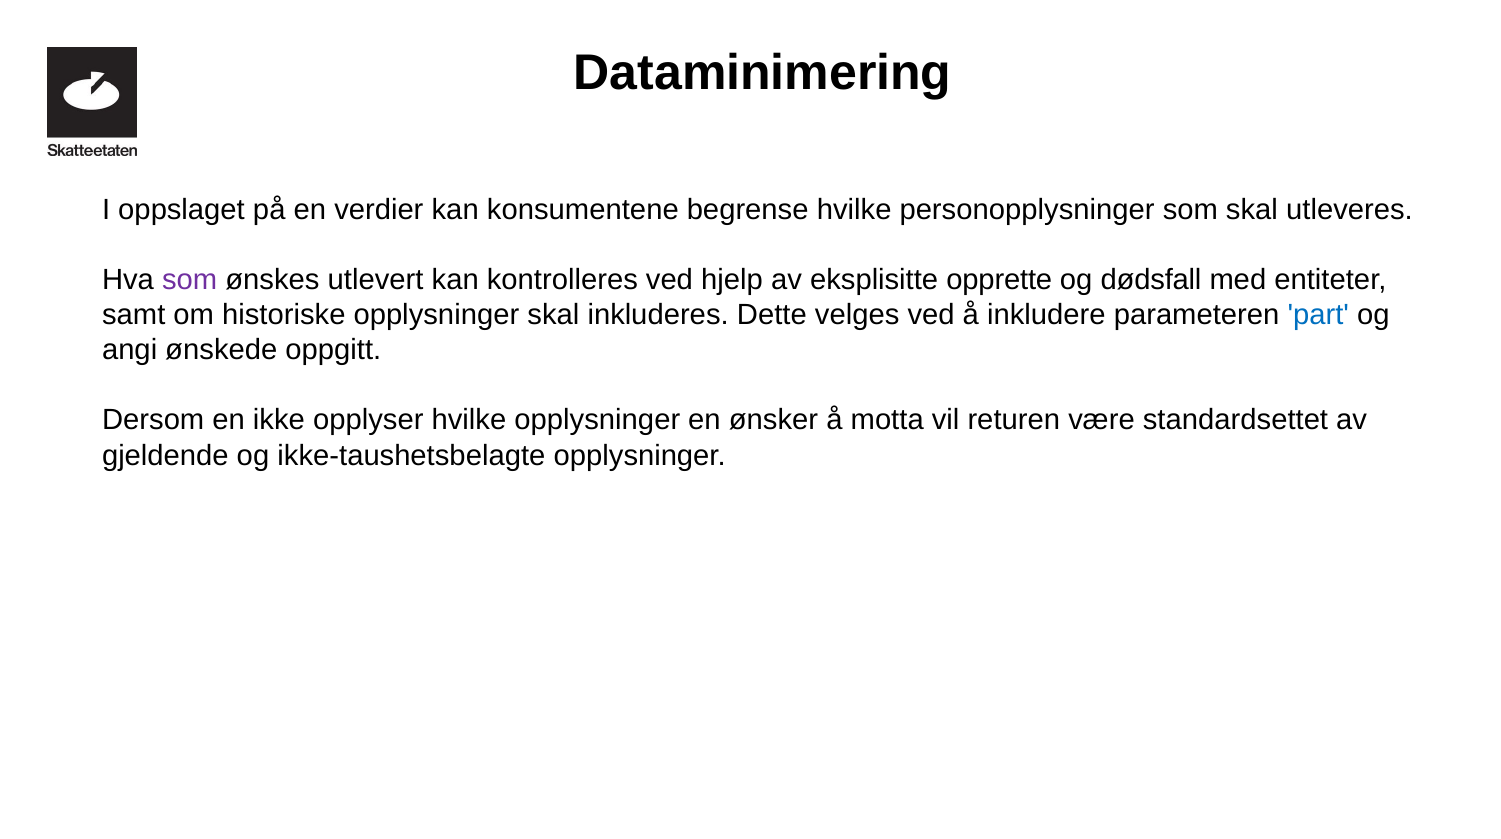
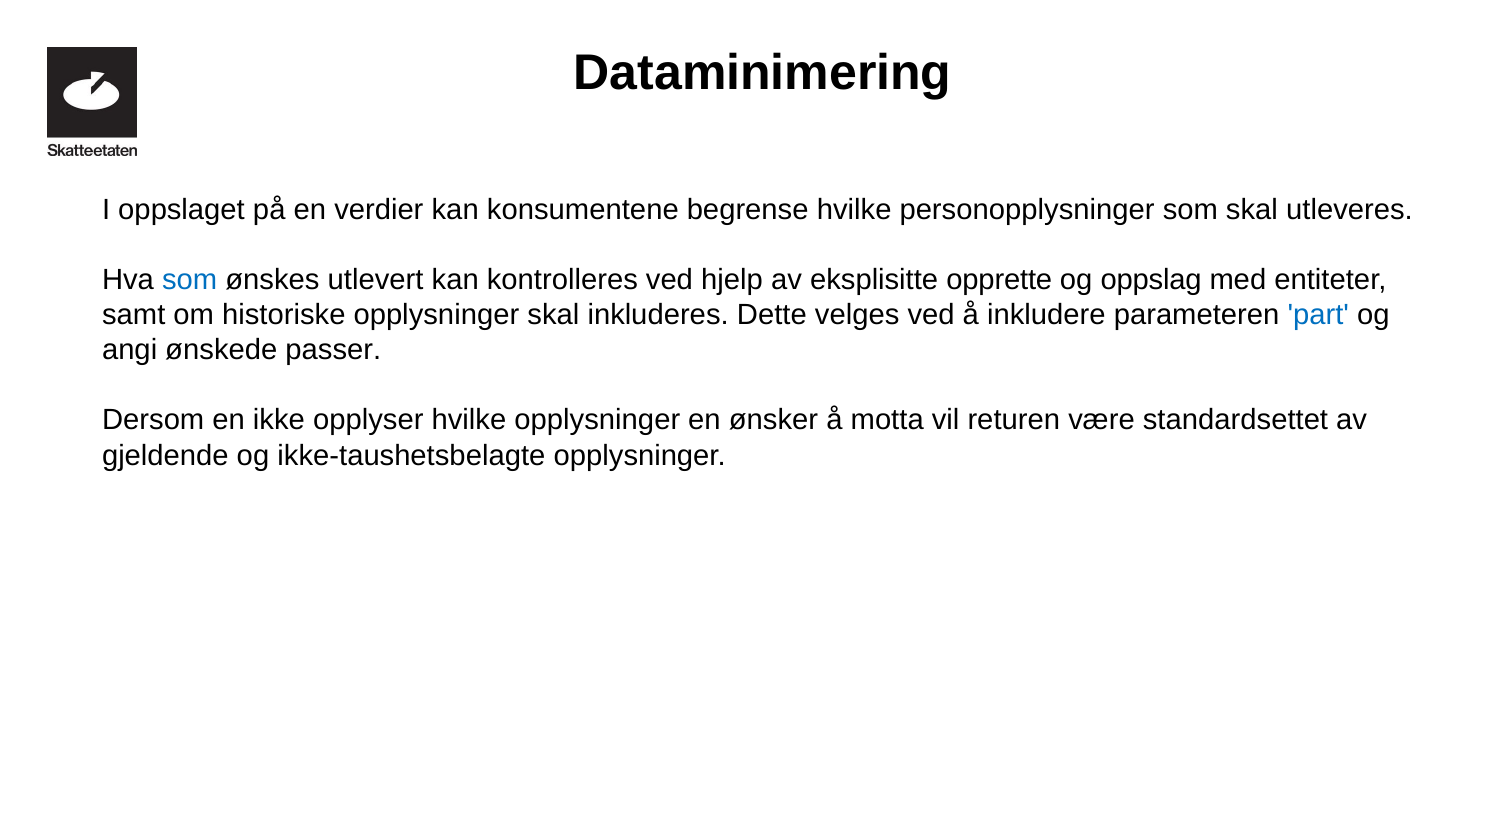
som at (190, 280) colour: purple -> blue
dødsfall: dødsfall -> oppslag
oppgitt: oppgitt -> passer
